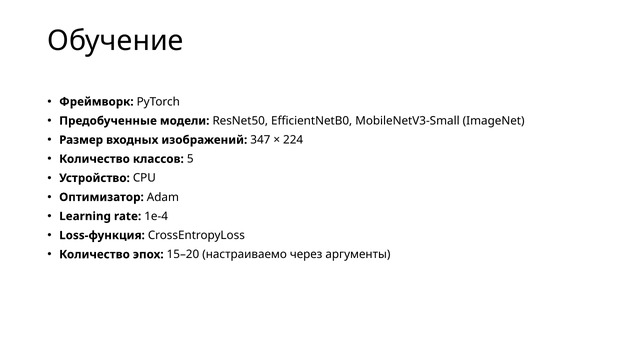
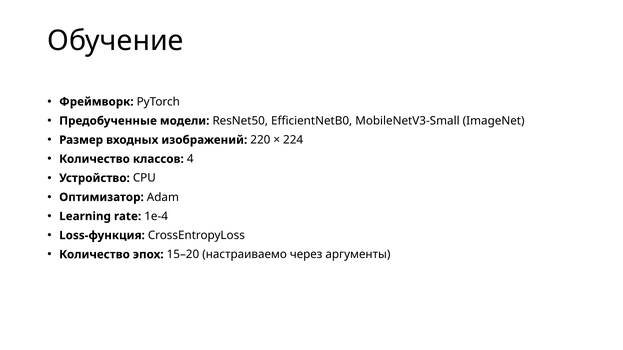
347: 347 -> 220
5: 5 -> 4
